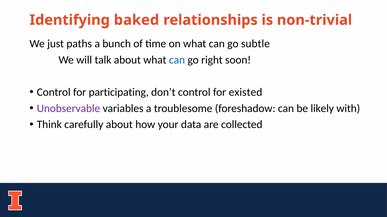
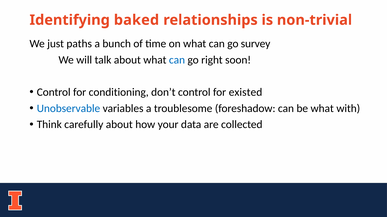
subtle: subtle -> survey
participating: participating -> conditioning
Unobservable colour: purple -> blue
be likely: likely -> what
